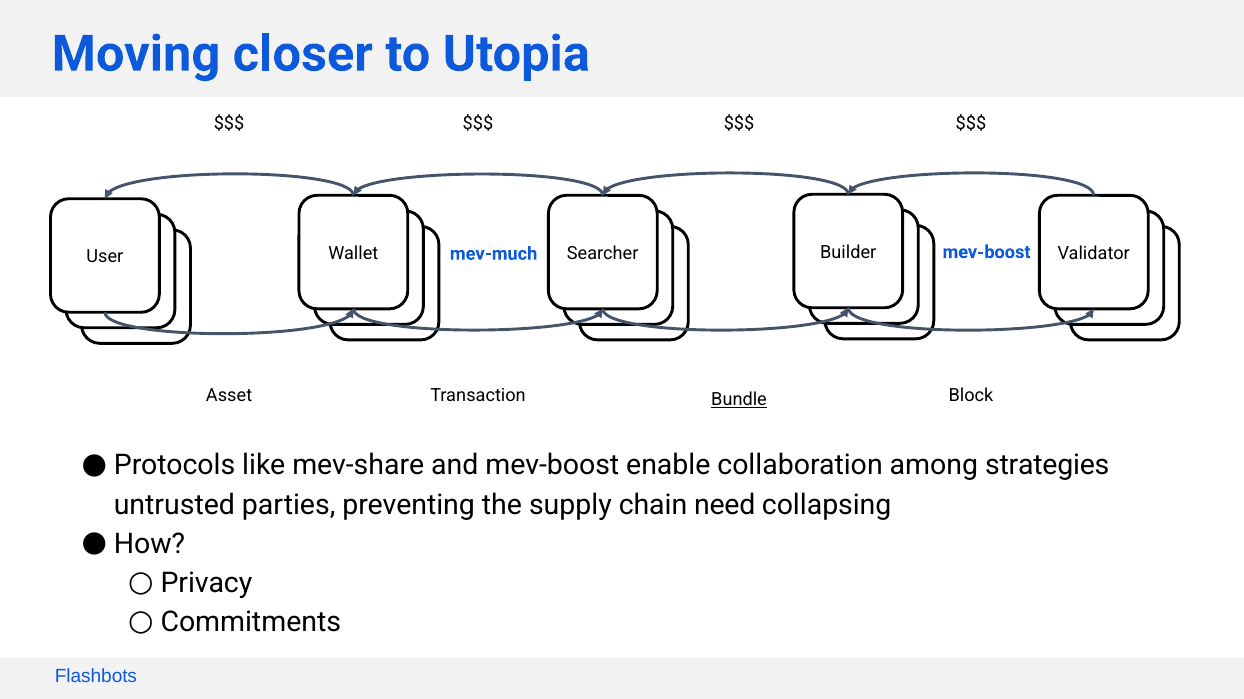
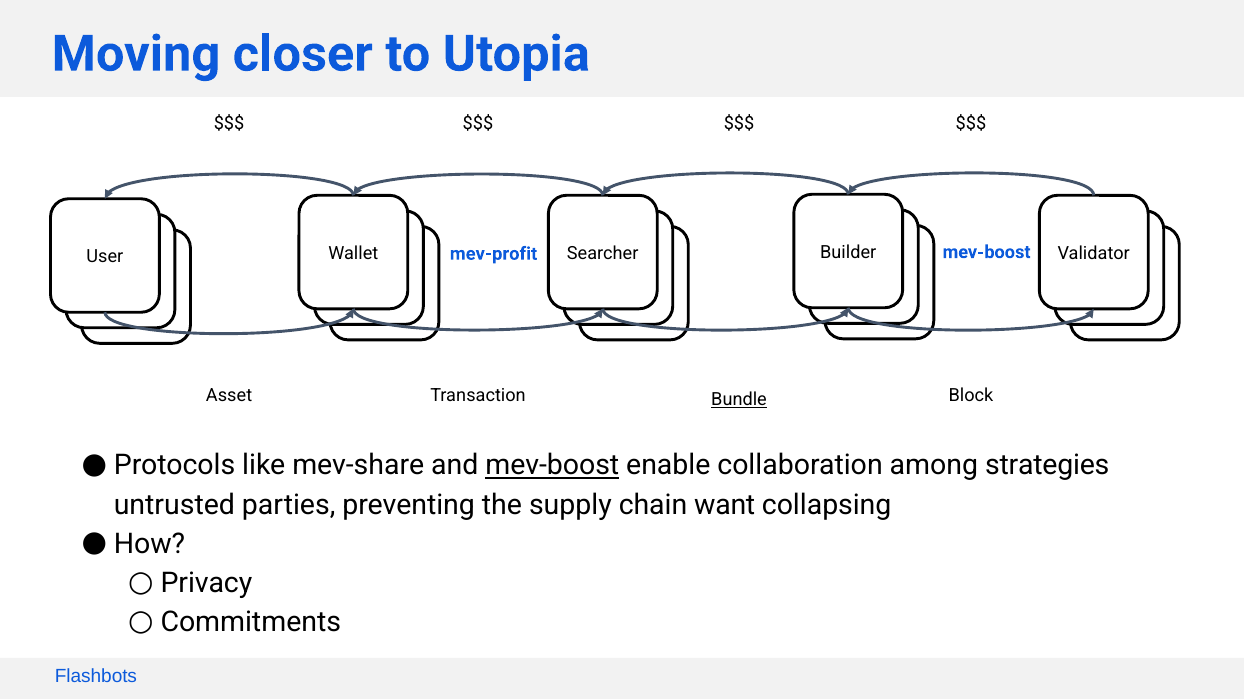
mev-much: mev-much -> mev-profit
mev-boost at (552, 466) underline: none -> present
need: need -> want
